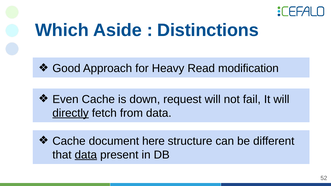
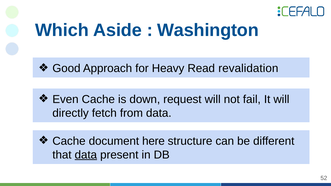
Distinctions: Distinctions -> Washington
modification: modification -> revalidation
directly underline: present -> none
